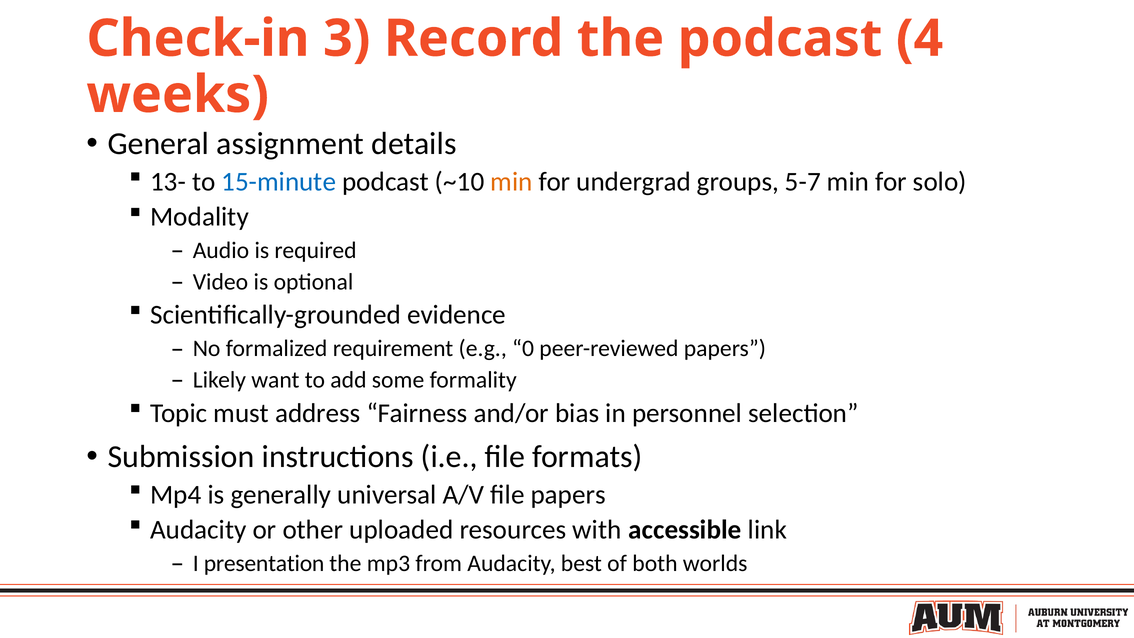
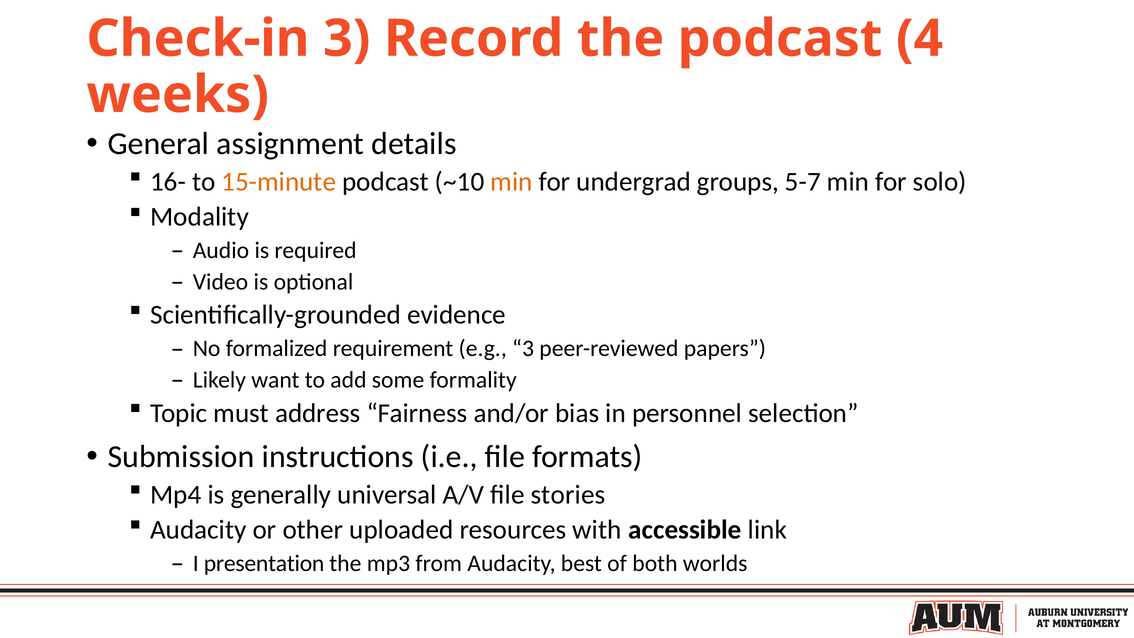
13-: 13- -> 16-
15-minute colour: blue -> orange
e.g 0: 0 -> 3
file papers: papers -> stories
